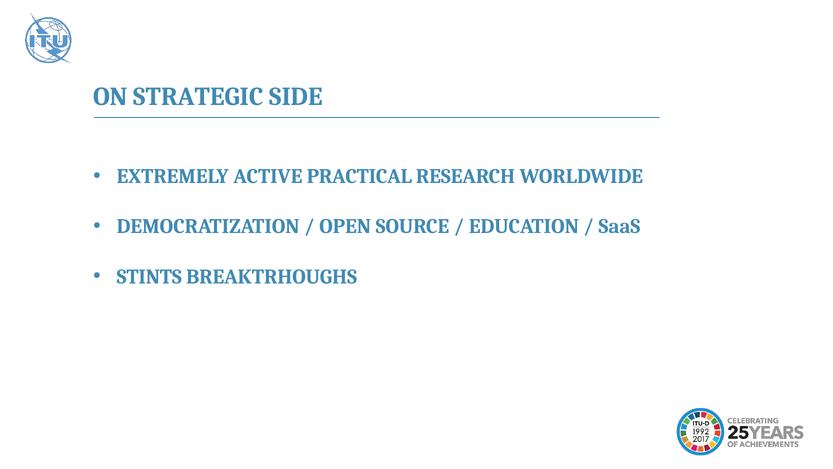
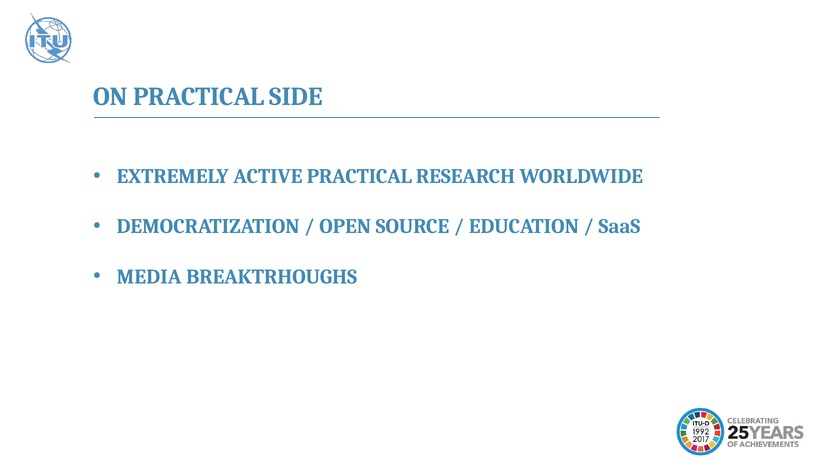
ON STRATEGIC: STRATEGIC -> PRACTICAL
STINTS: STINTS -> MEDIA
